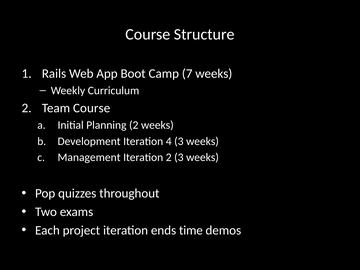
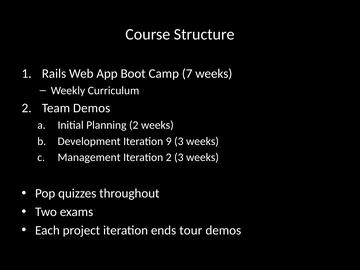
Team Course: Course -> Demos
4: 4 -> 9
time: time -> tour
